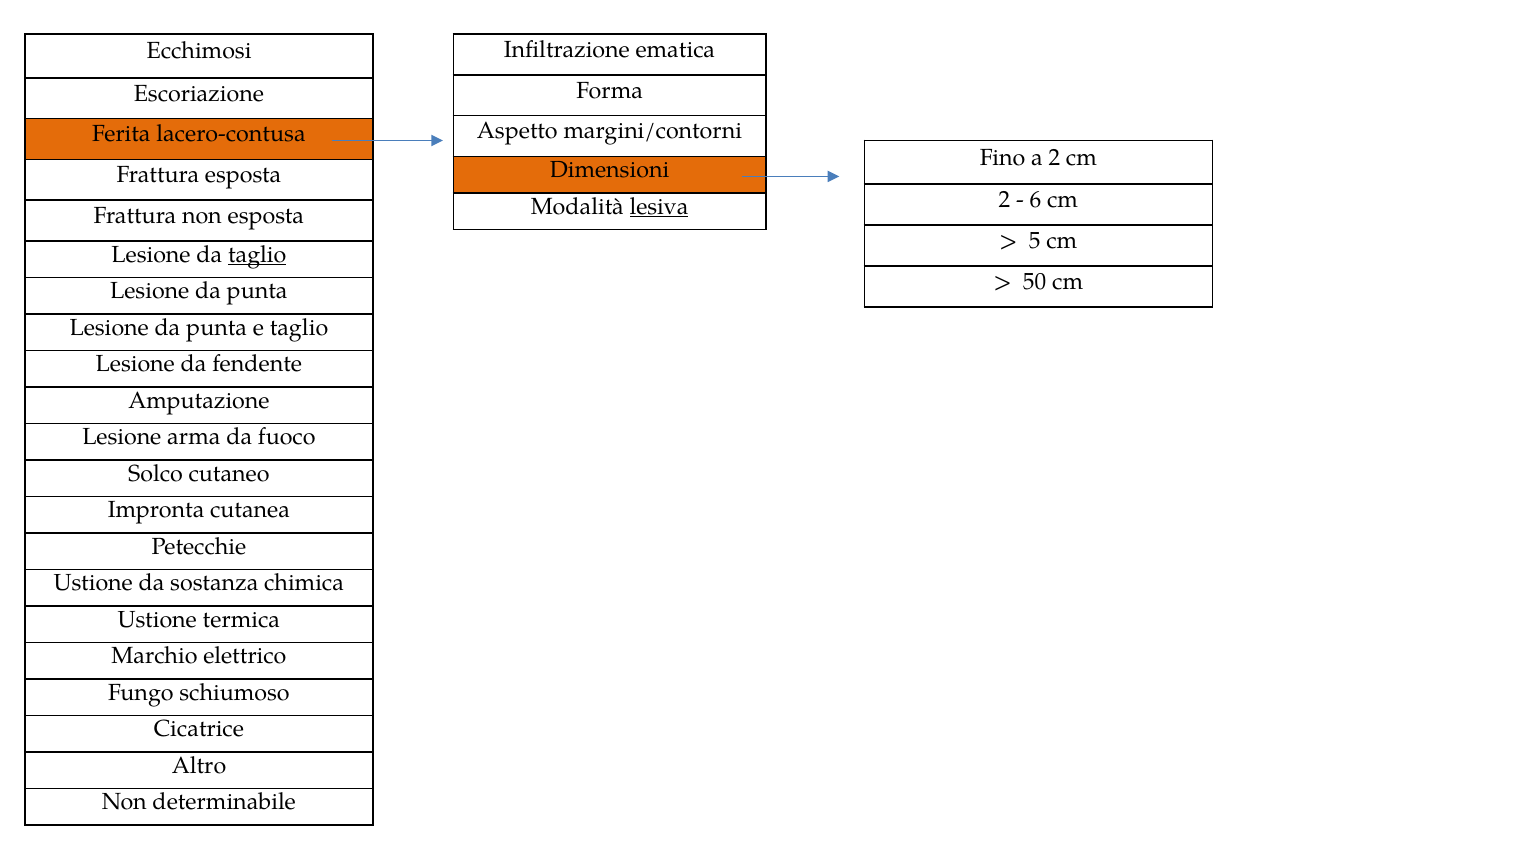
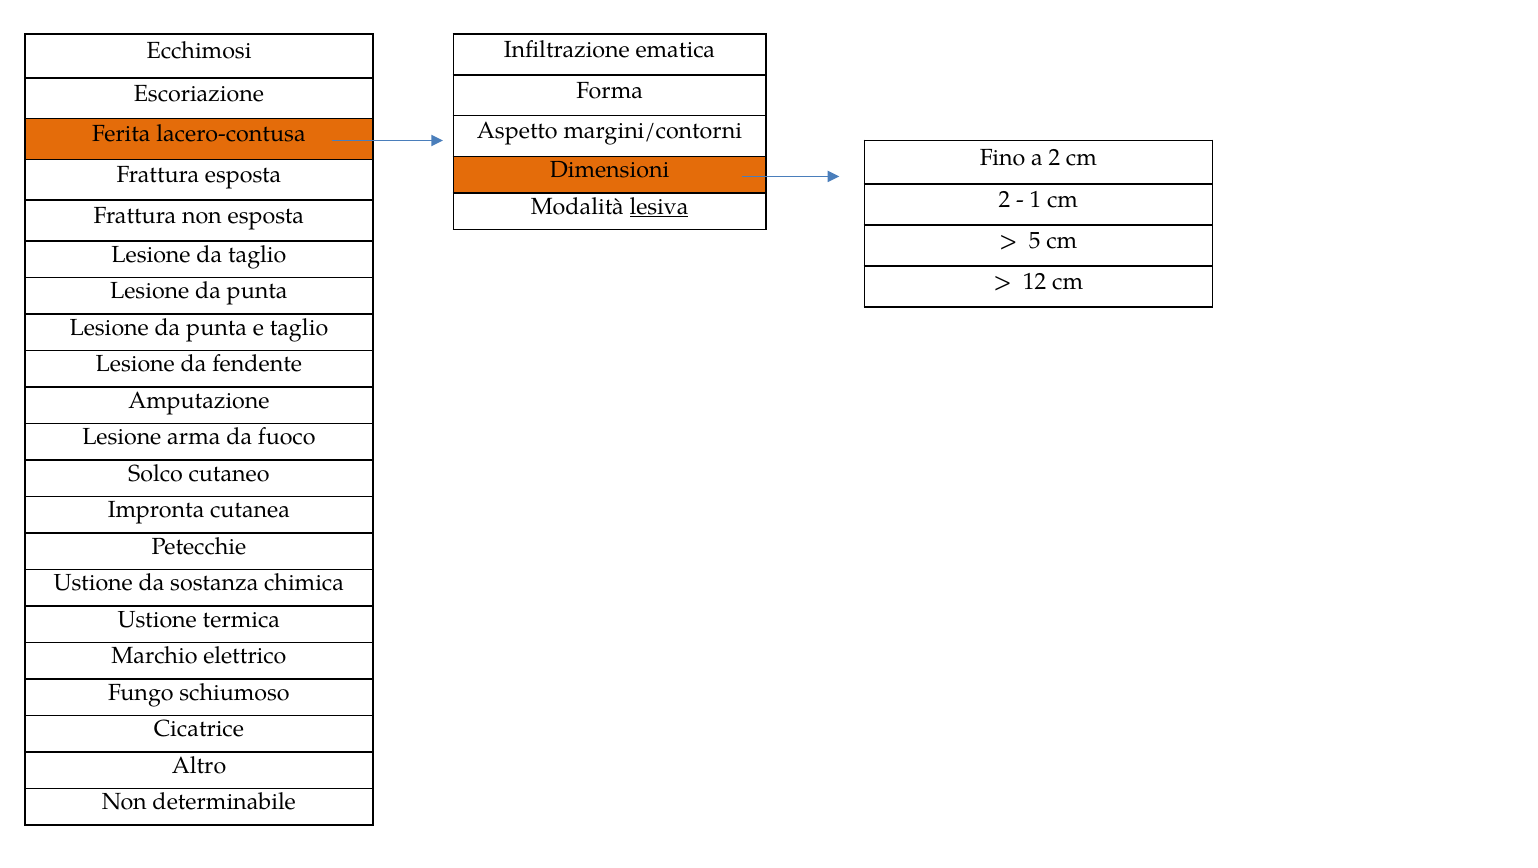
6: 6 -> 1
taglio at (257, 255) underline: present -> none
50: 50 -> 12
